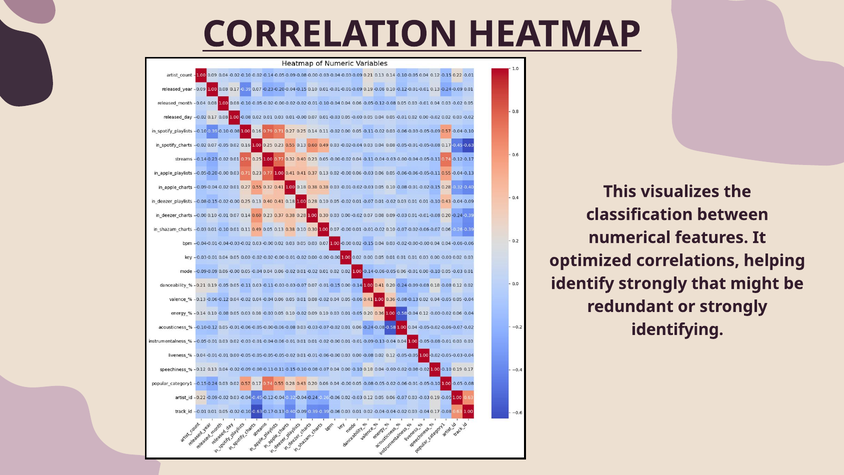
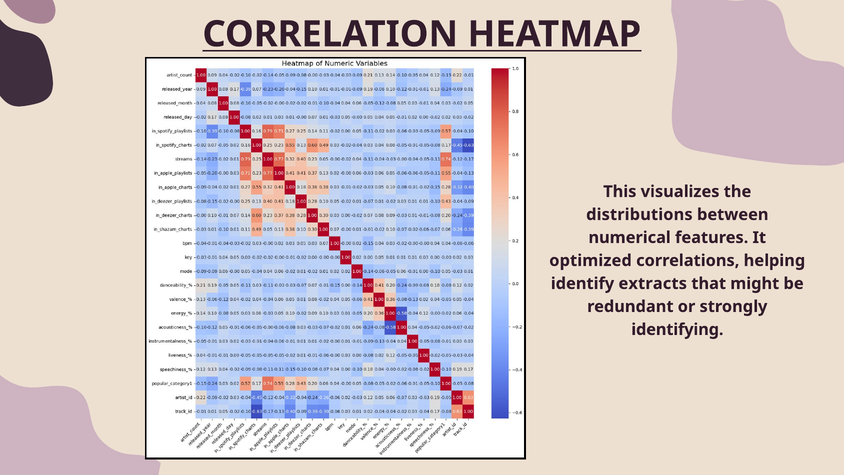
classification: classification -> distributions
identify strongly: strongly -> extracts
